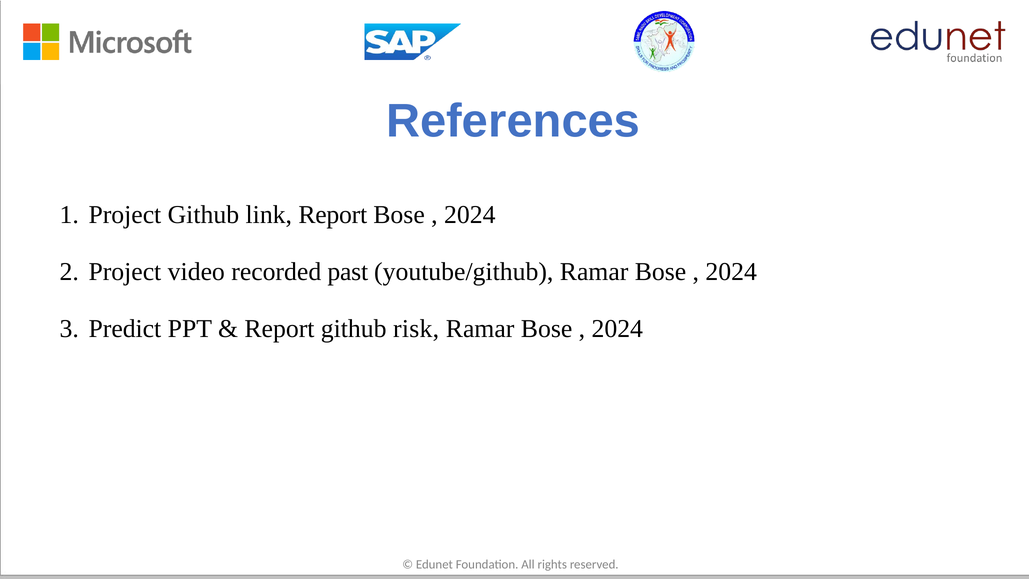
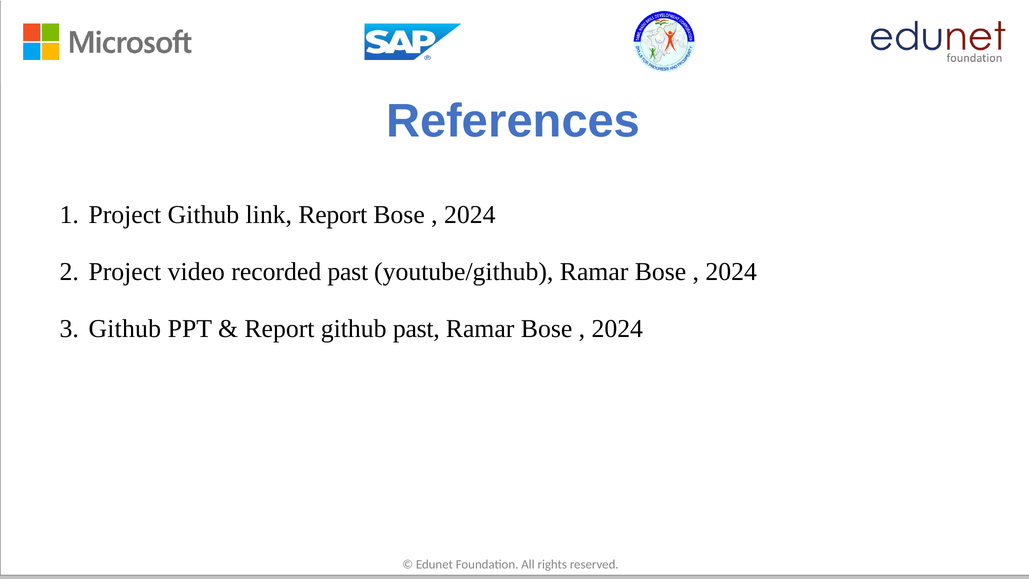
Predict at (125, 329): Predict -> Github
github risk: risk -> past
